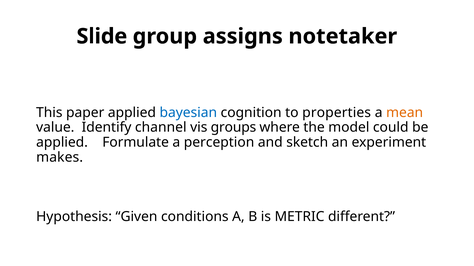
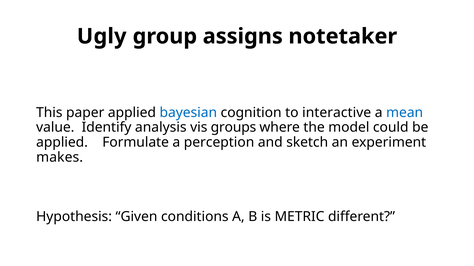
Slide: Slide -> Ugly
properties: properties -> interactive
mean colour: orange -> blue
channel: channel -> analysis
